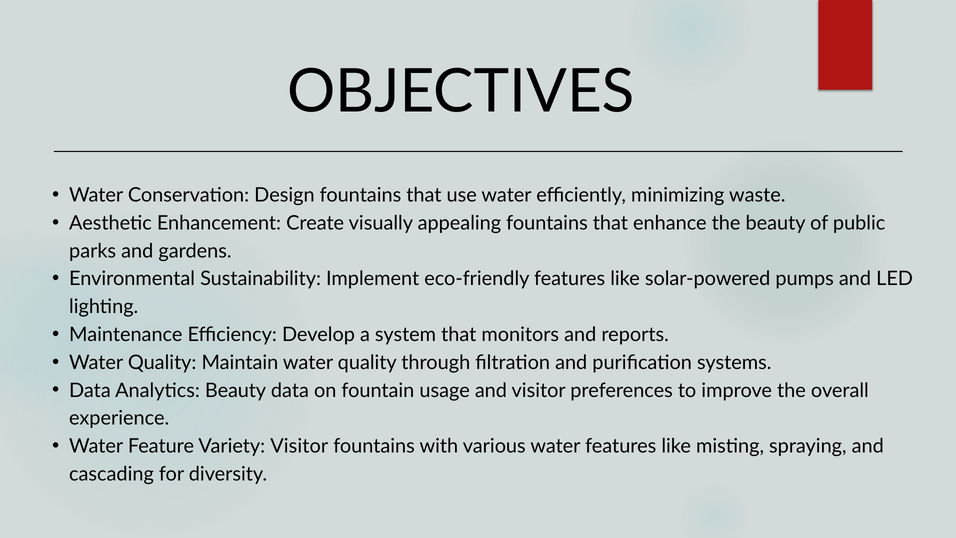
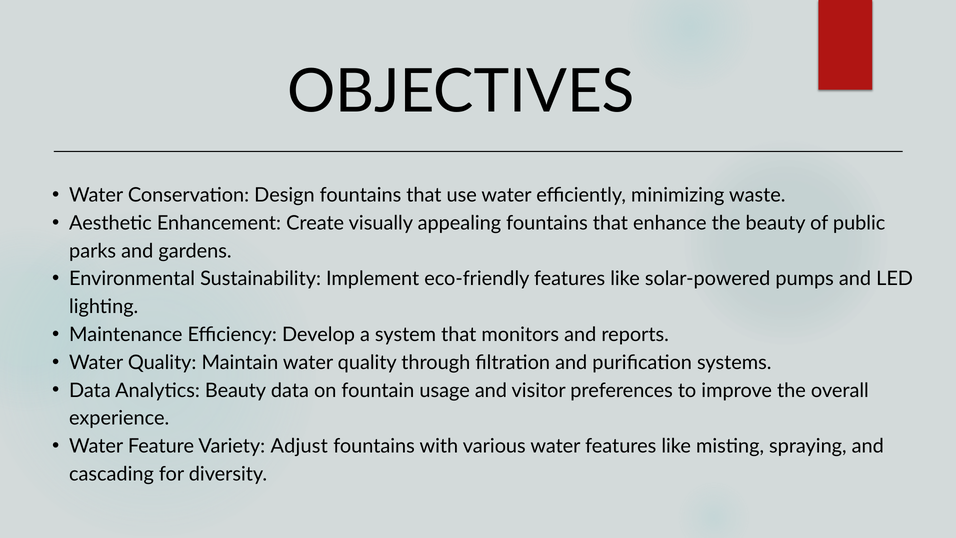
Variety Visitor: Visitor -> Adjust
